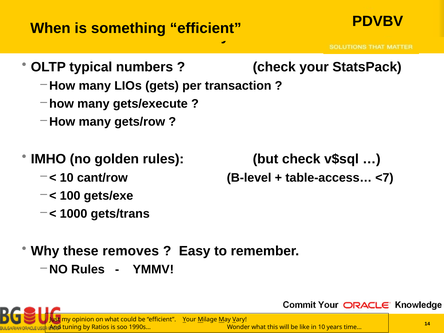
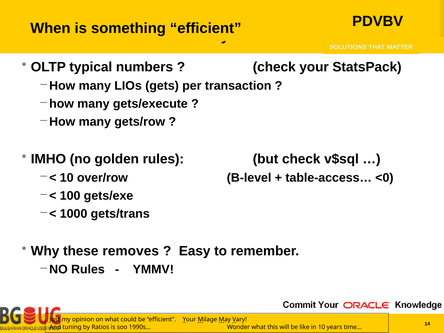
cant/row: cant/row -> over/row
<7: <7 -> <0
